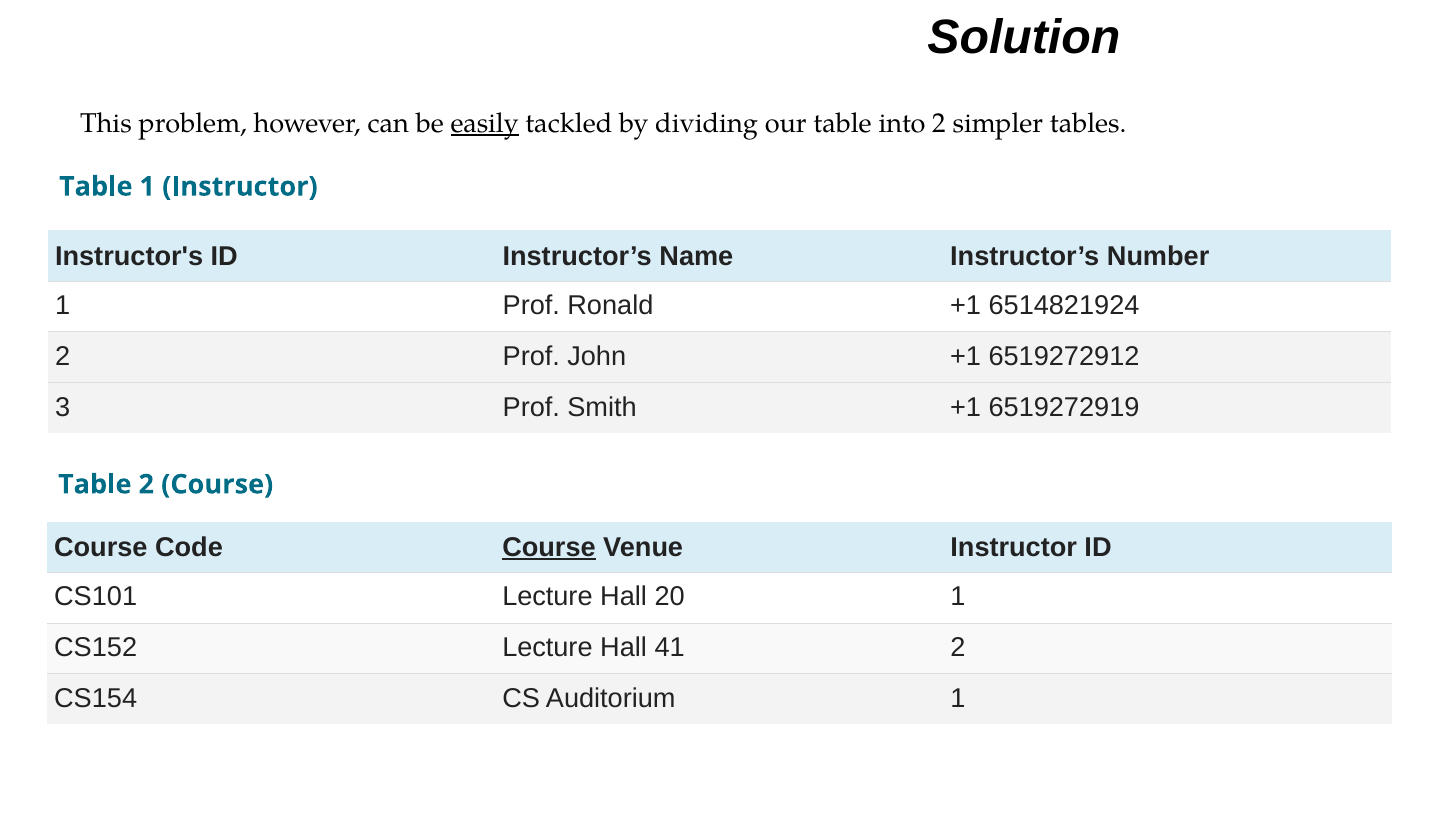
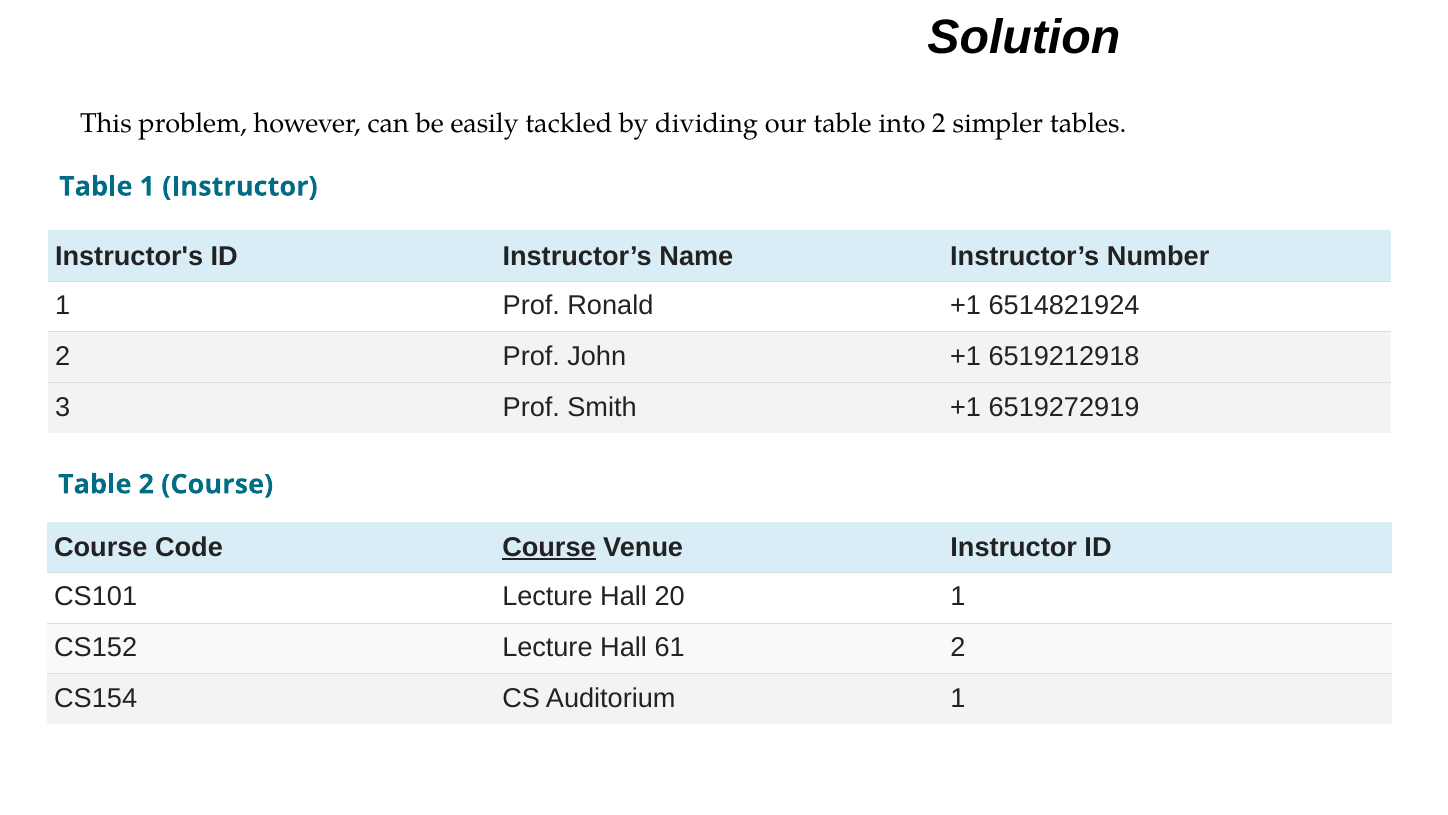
easily underline: present -> none
6519272912: 6519272912 -> 6519212918
41: 41 -> 61
